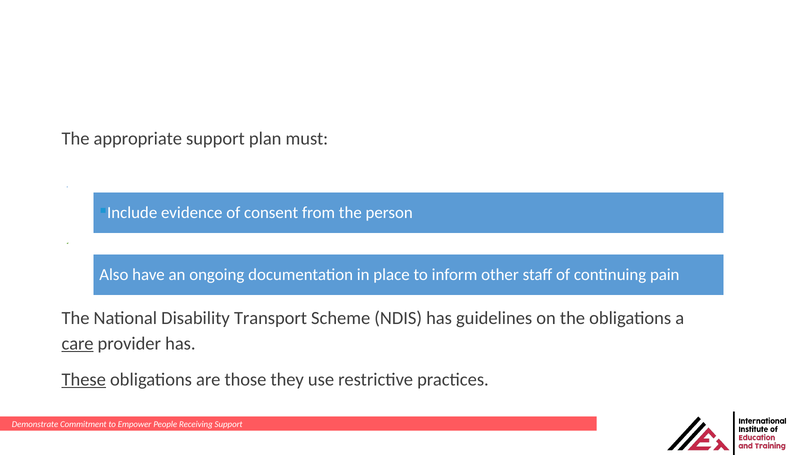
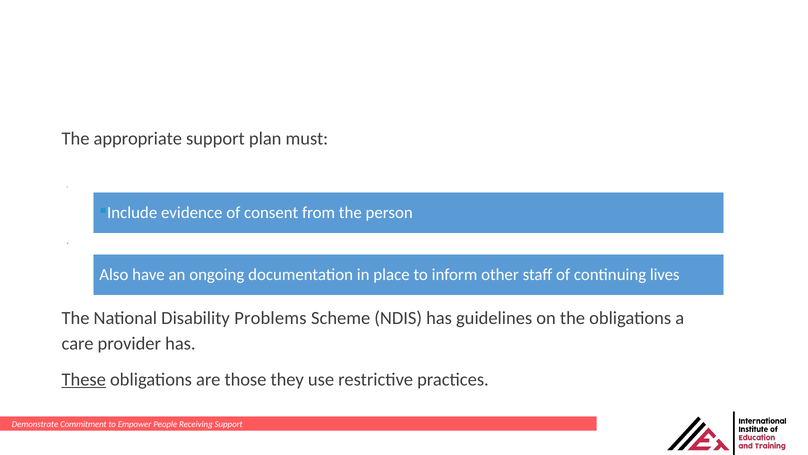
pain: pain -> lives
Transport: Transport -> Problems
care underline: present -> none
